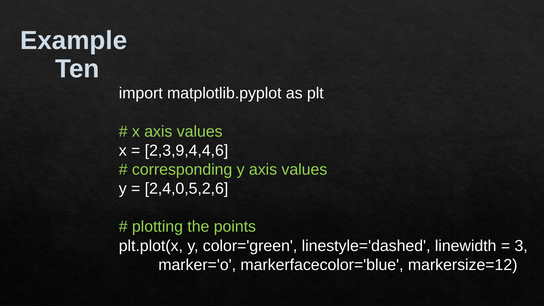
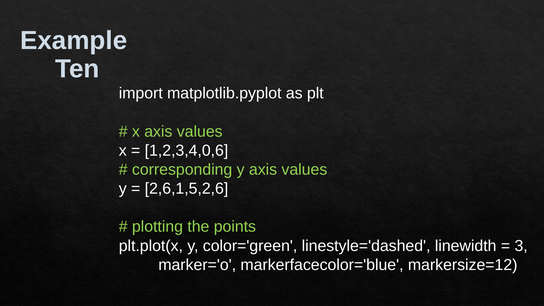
2,3,9,4,4,6: 2,3,9,4,4,6 -> 1,2,3,4,0,6
2,4,0,5,2,6: 2,4,0,5,2,6 -> 2,6,1,5,2,6
